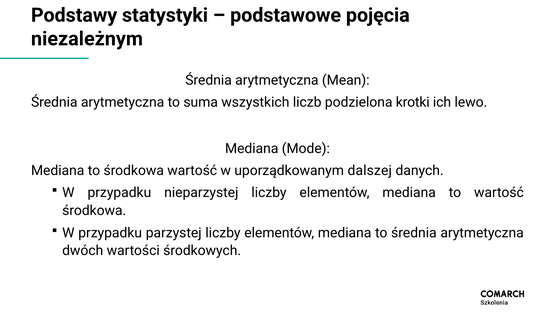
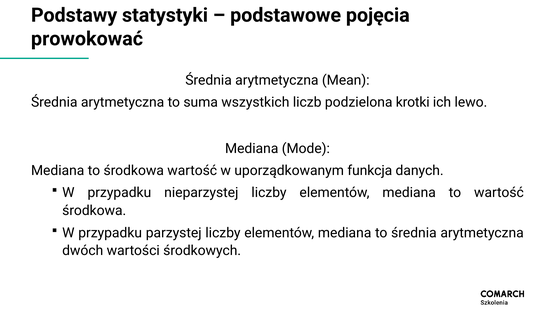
niezależnym: niezależnym -> prowokować
dalszej: dalszej -> funkcja
